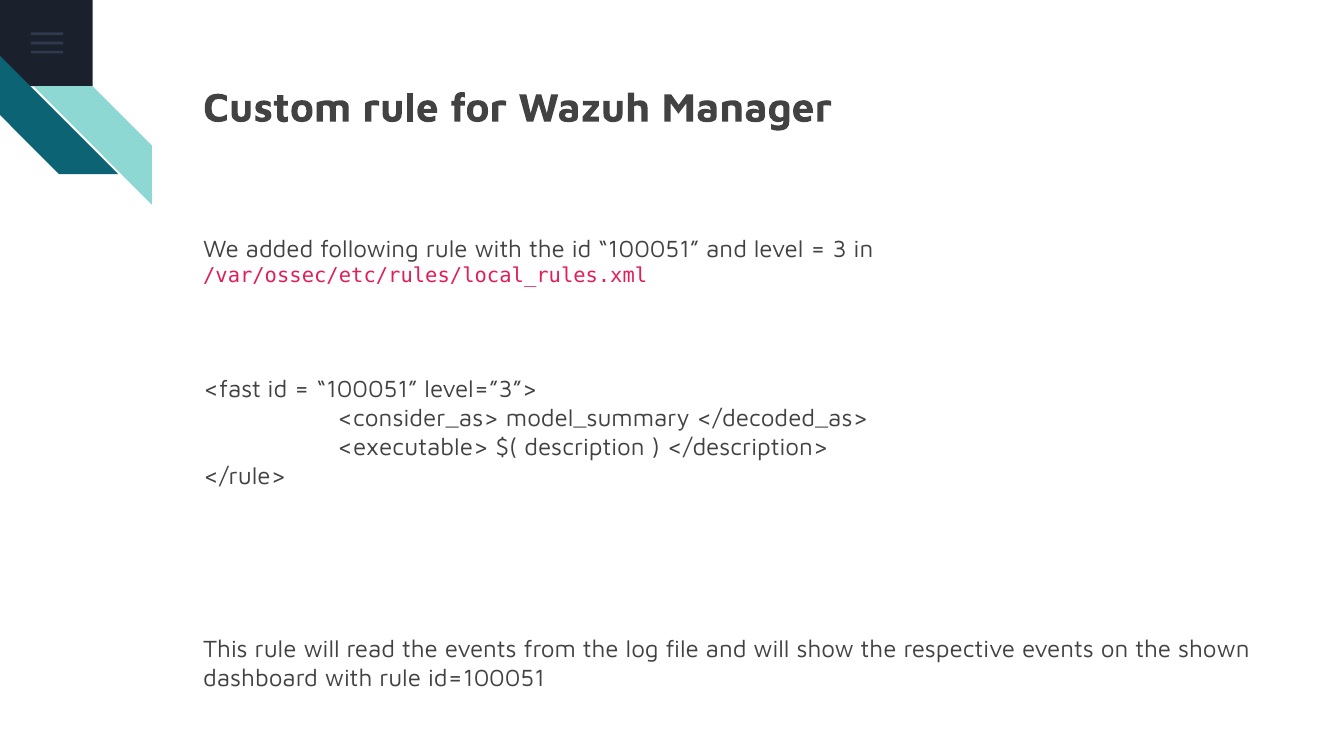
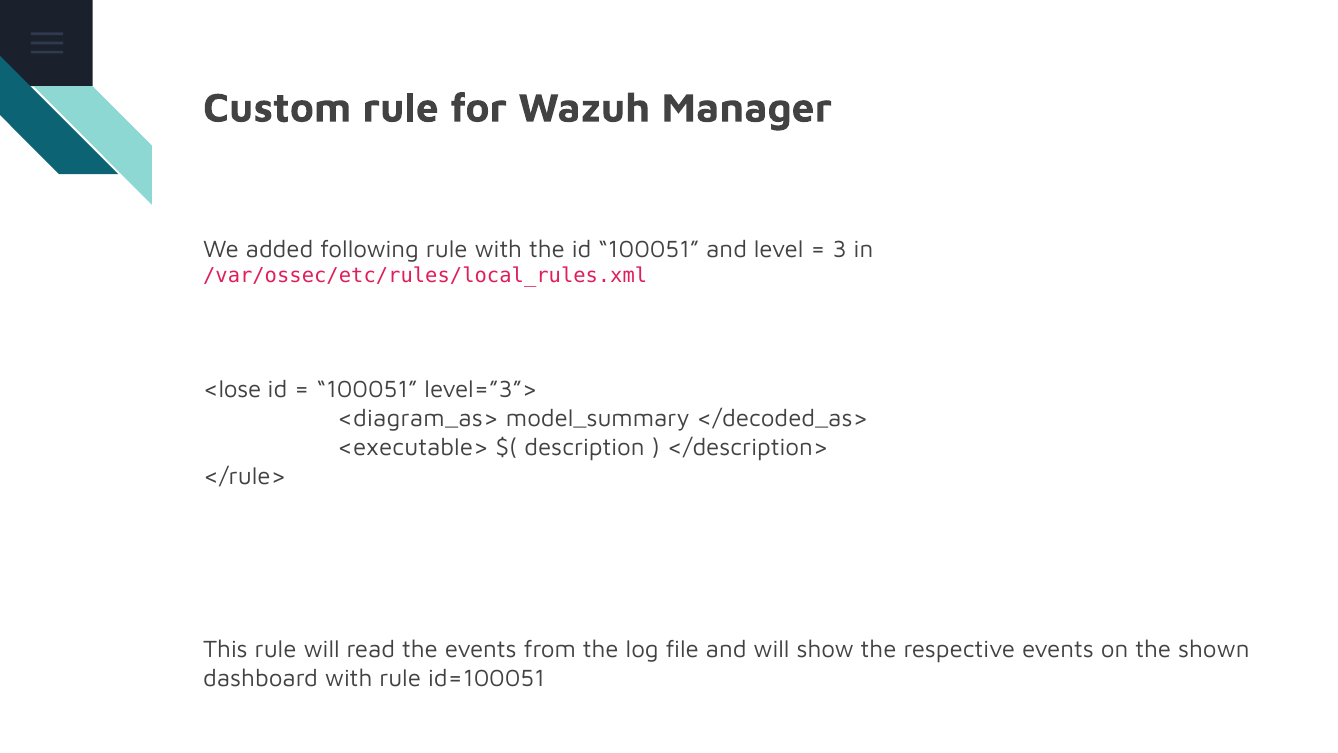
<fast: <fast -> <lose
<consider_as>: <consider_as> -> <diagram_as>
